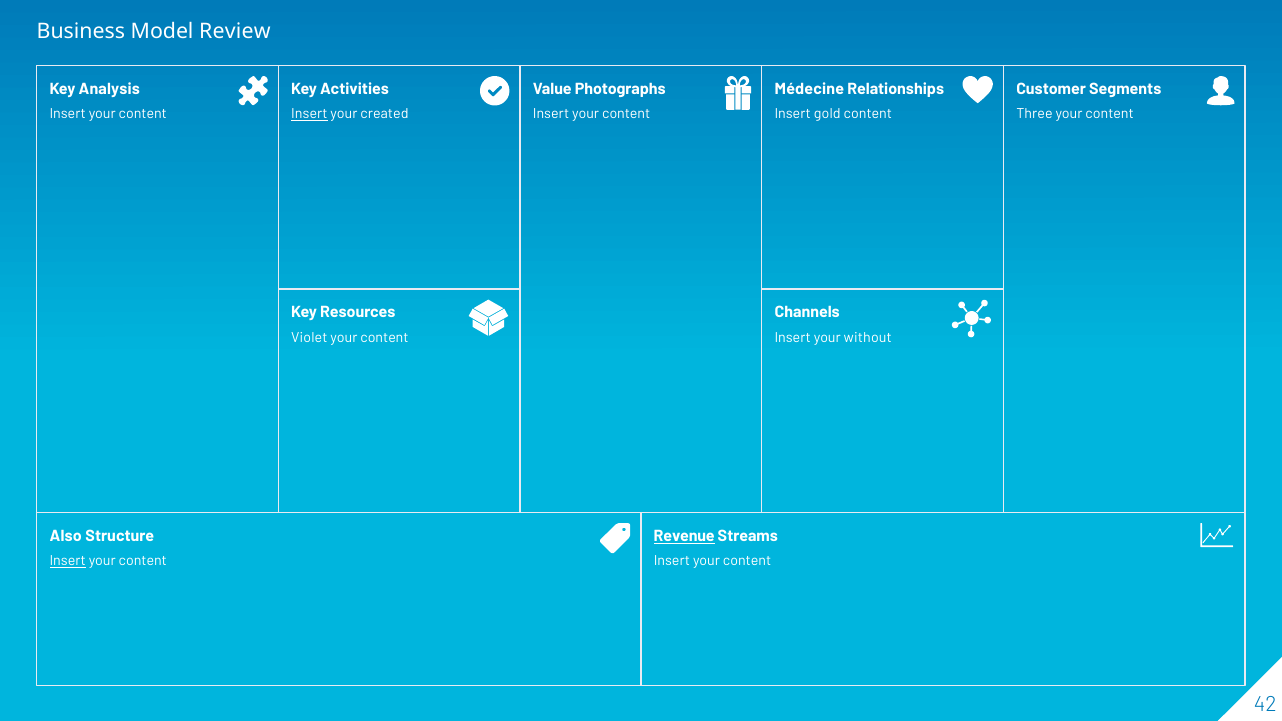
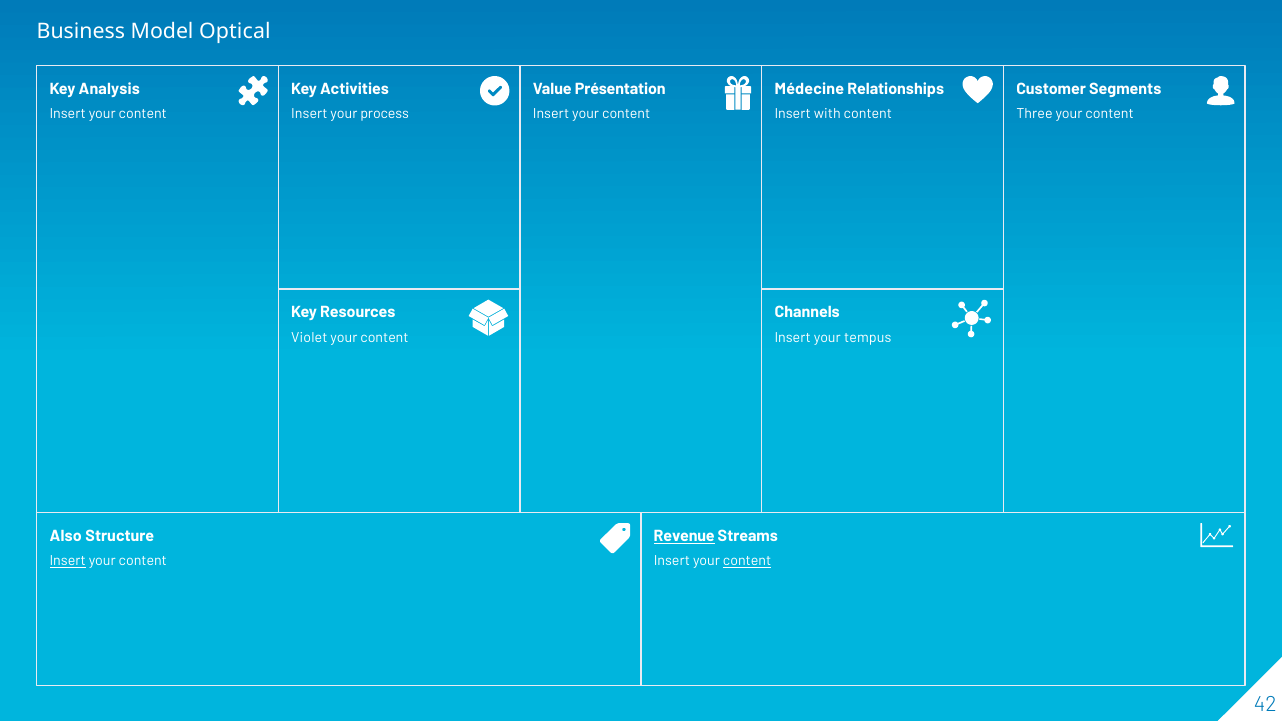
Review: Review -> Optical
Photographs: Photographs -> Présentation
Insert at (309, 114) underline: present -> none
created: created -> process
gold: gold -> with
without: without -> tempus
content at (747, 561) underline: none -> present
